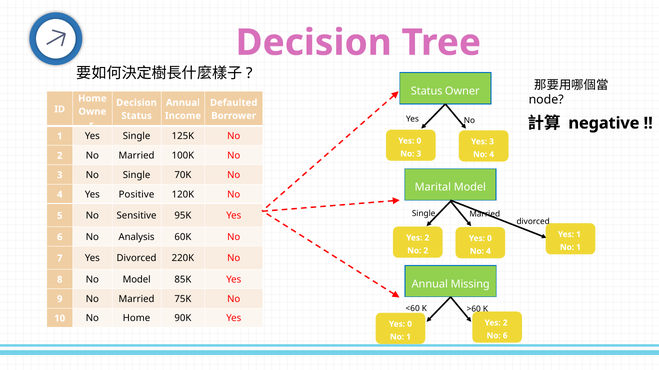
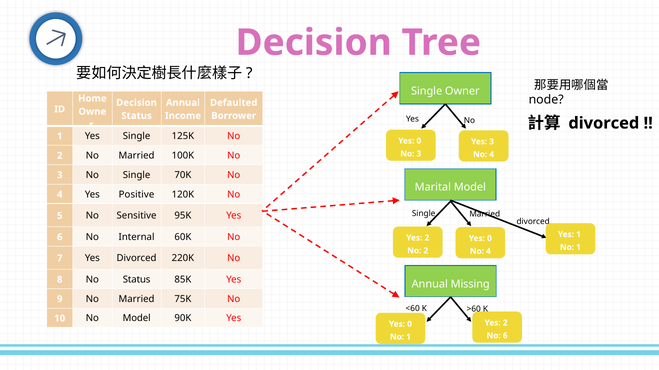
Status at (427, 91): Status -> Single
negative at (604, 123): negative -> divorced
Analysis: Analysis -> Internal
No Model: Model -> Status
No Home: Home -> Model
